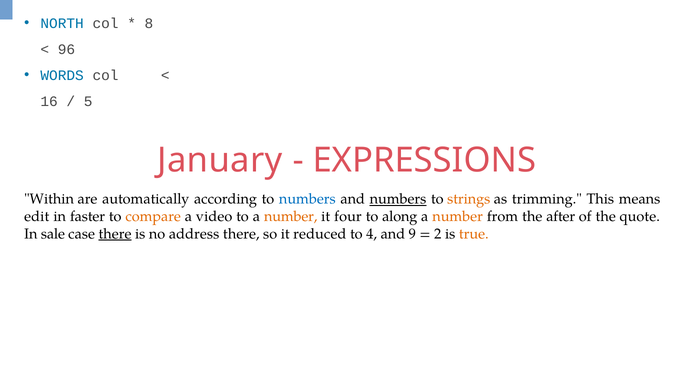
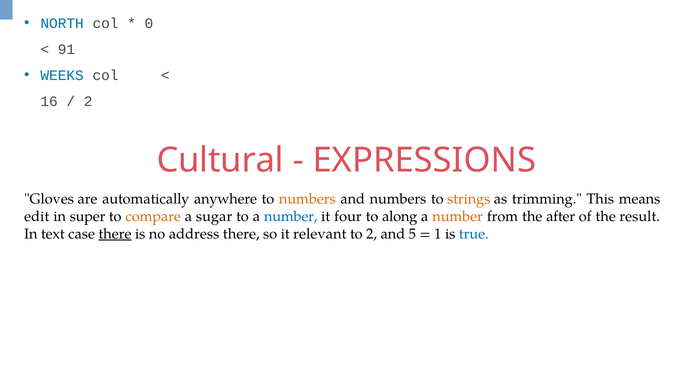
8: 8 -> 0
96: 96 -> 91
WORDS: WORDS -> WEEKS
5 at (88, 101): 5 -> 2
January: January -> Cultural
Within: Within -> Gloves
according: according -> anywhere
numbers at (307, 199) colour: blue -> orange
numbers at (398, 199) underline: present -> none
faster: faster -> super
video: video -> sugar
number at (291, 216) colour: orange -> blue
quote: quote -> result
sale: sale -> text
reduced: reduced -> relevant
to 4: 4 -> 2
9: 9 -> 5
2: 2 -> 1
true colour: orange -> blue
